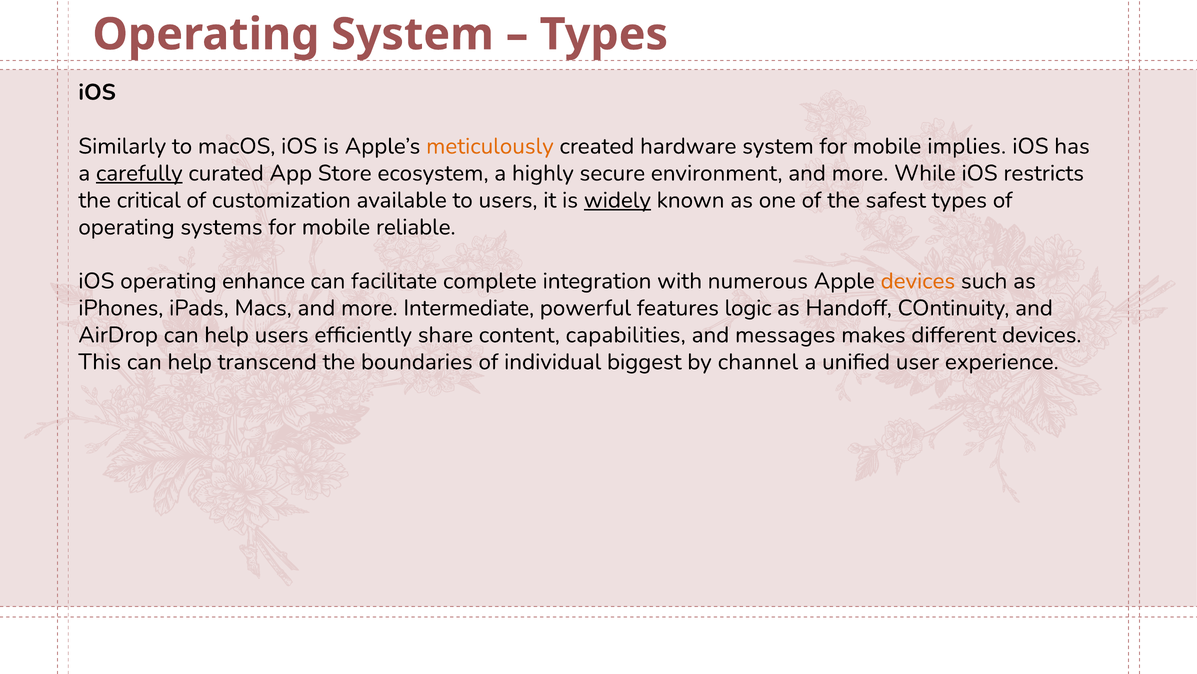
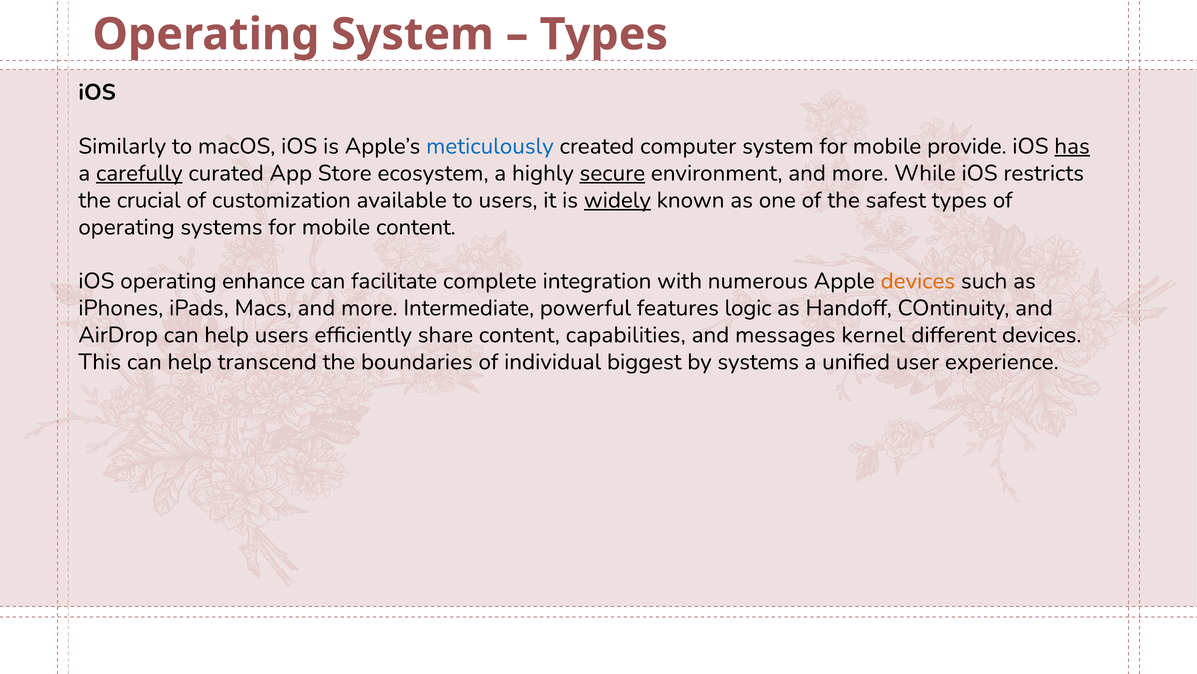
meticulously colour: orange -> blue
hardware: hardware -> computer
implies: implies -> provide
has underline: none -> present
secure underline: none -> present
critical: critical -> crucial
mobile reliable: reliable -> content
makes: makes -> kernel
by channel: channel -> systems
